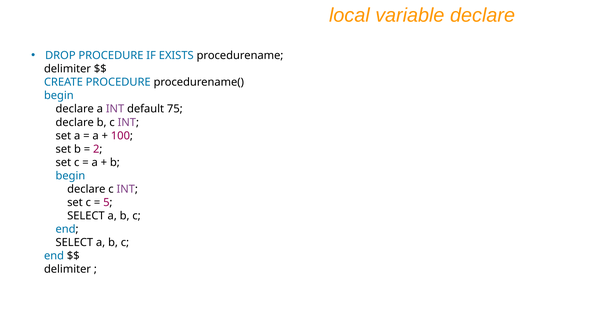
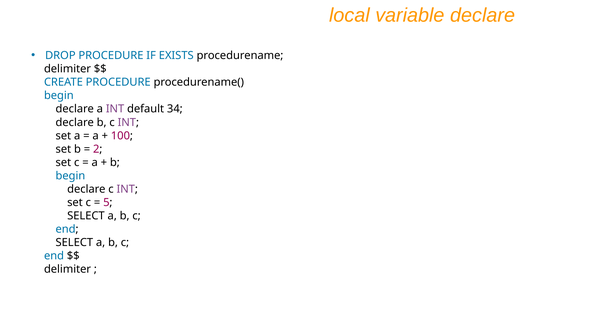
75: 75 -> 34
